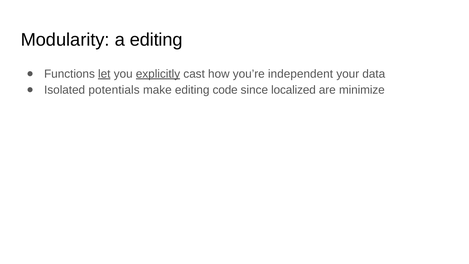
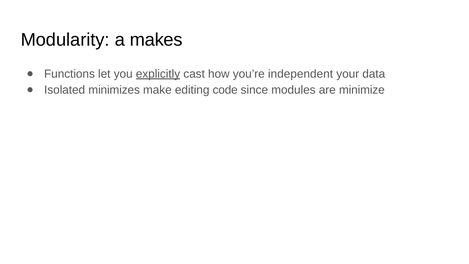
a editing: editing -> makes
let underline: present -> none
potentials: potentials -> minimizes
localized: localized -> modules
